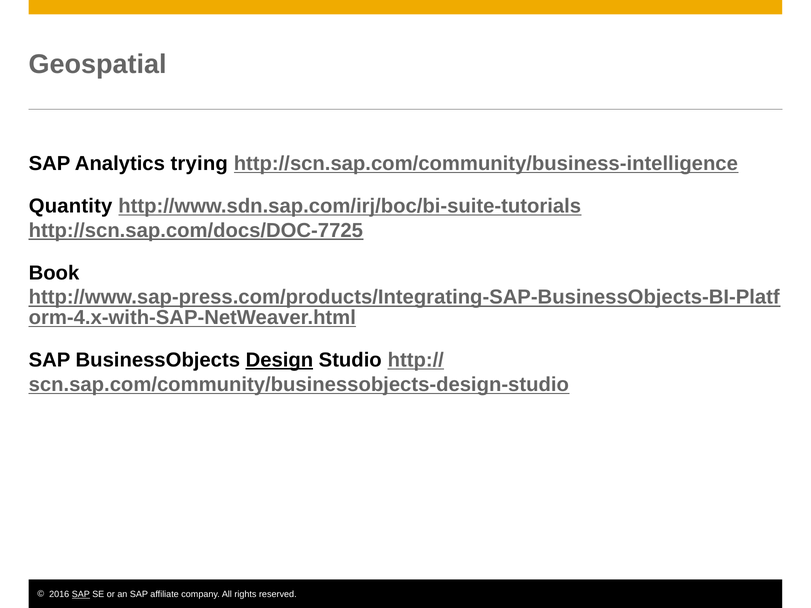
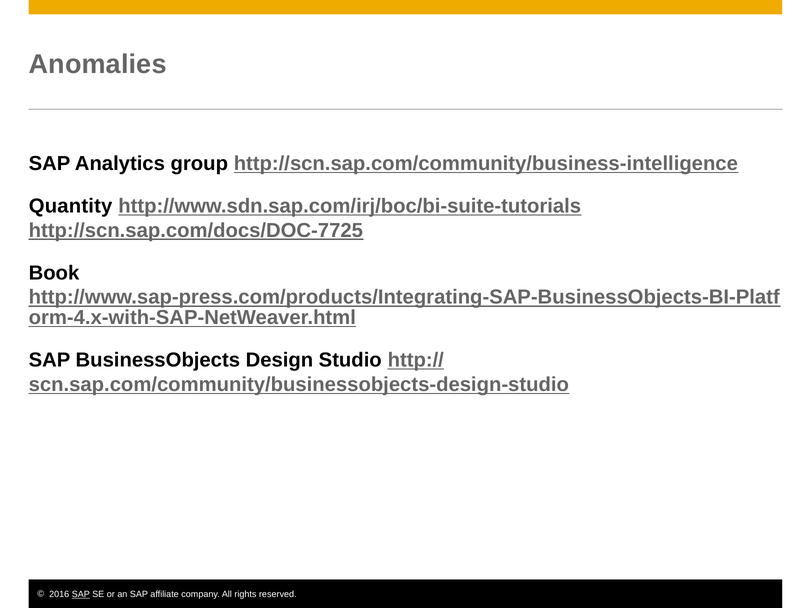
Geospatial: Geospatial -> Anomalies
trying: trying -> group
Design underline: present -> none
